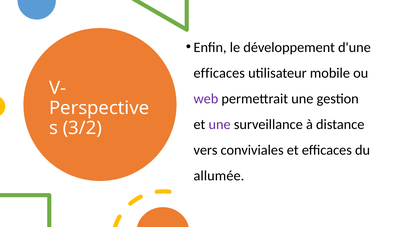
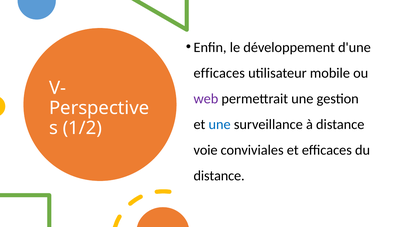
une at (220, 125) colour: purple -> blue
3/2: 3/2 -> 1/2
vers: vers -> voie
allumée at (219, 176): allumée -> distance
